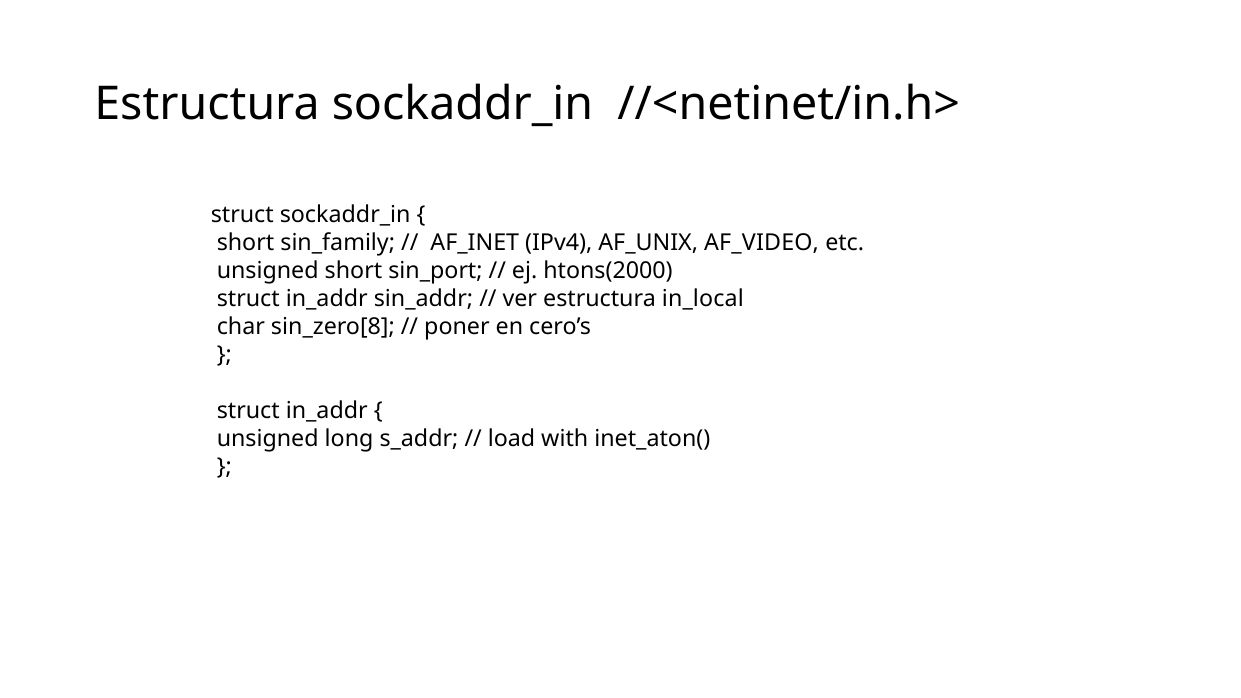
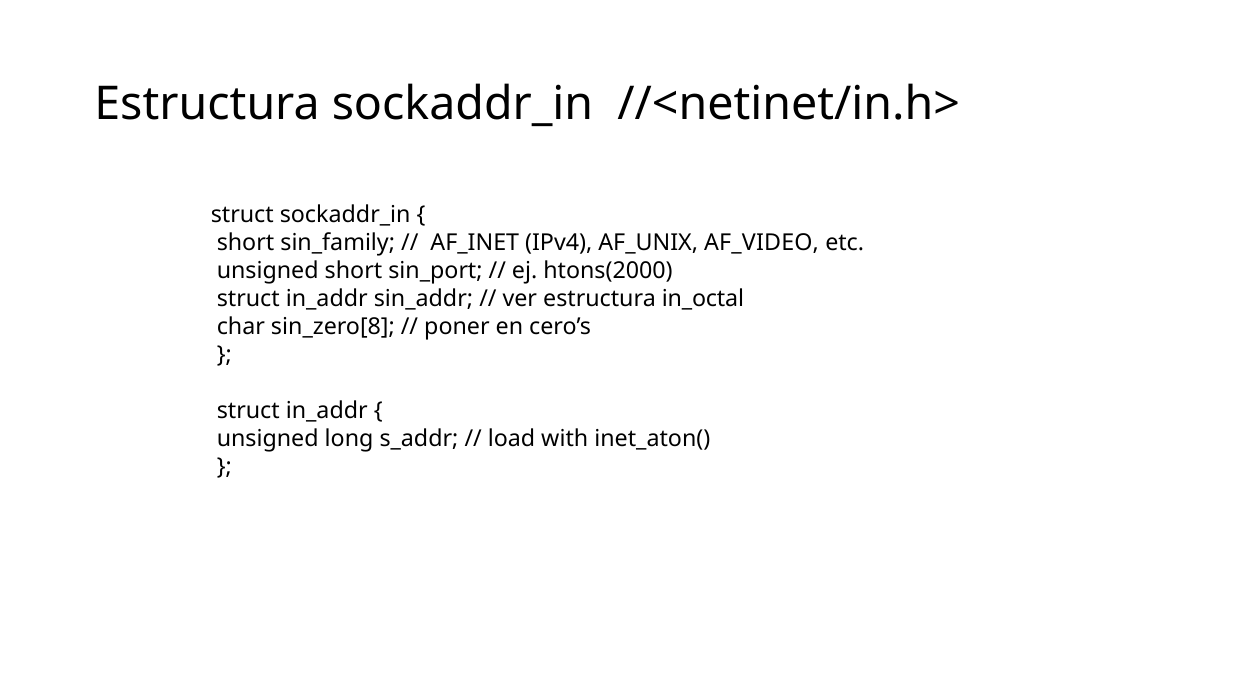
in_local: in_local -> in_octal
